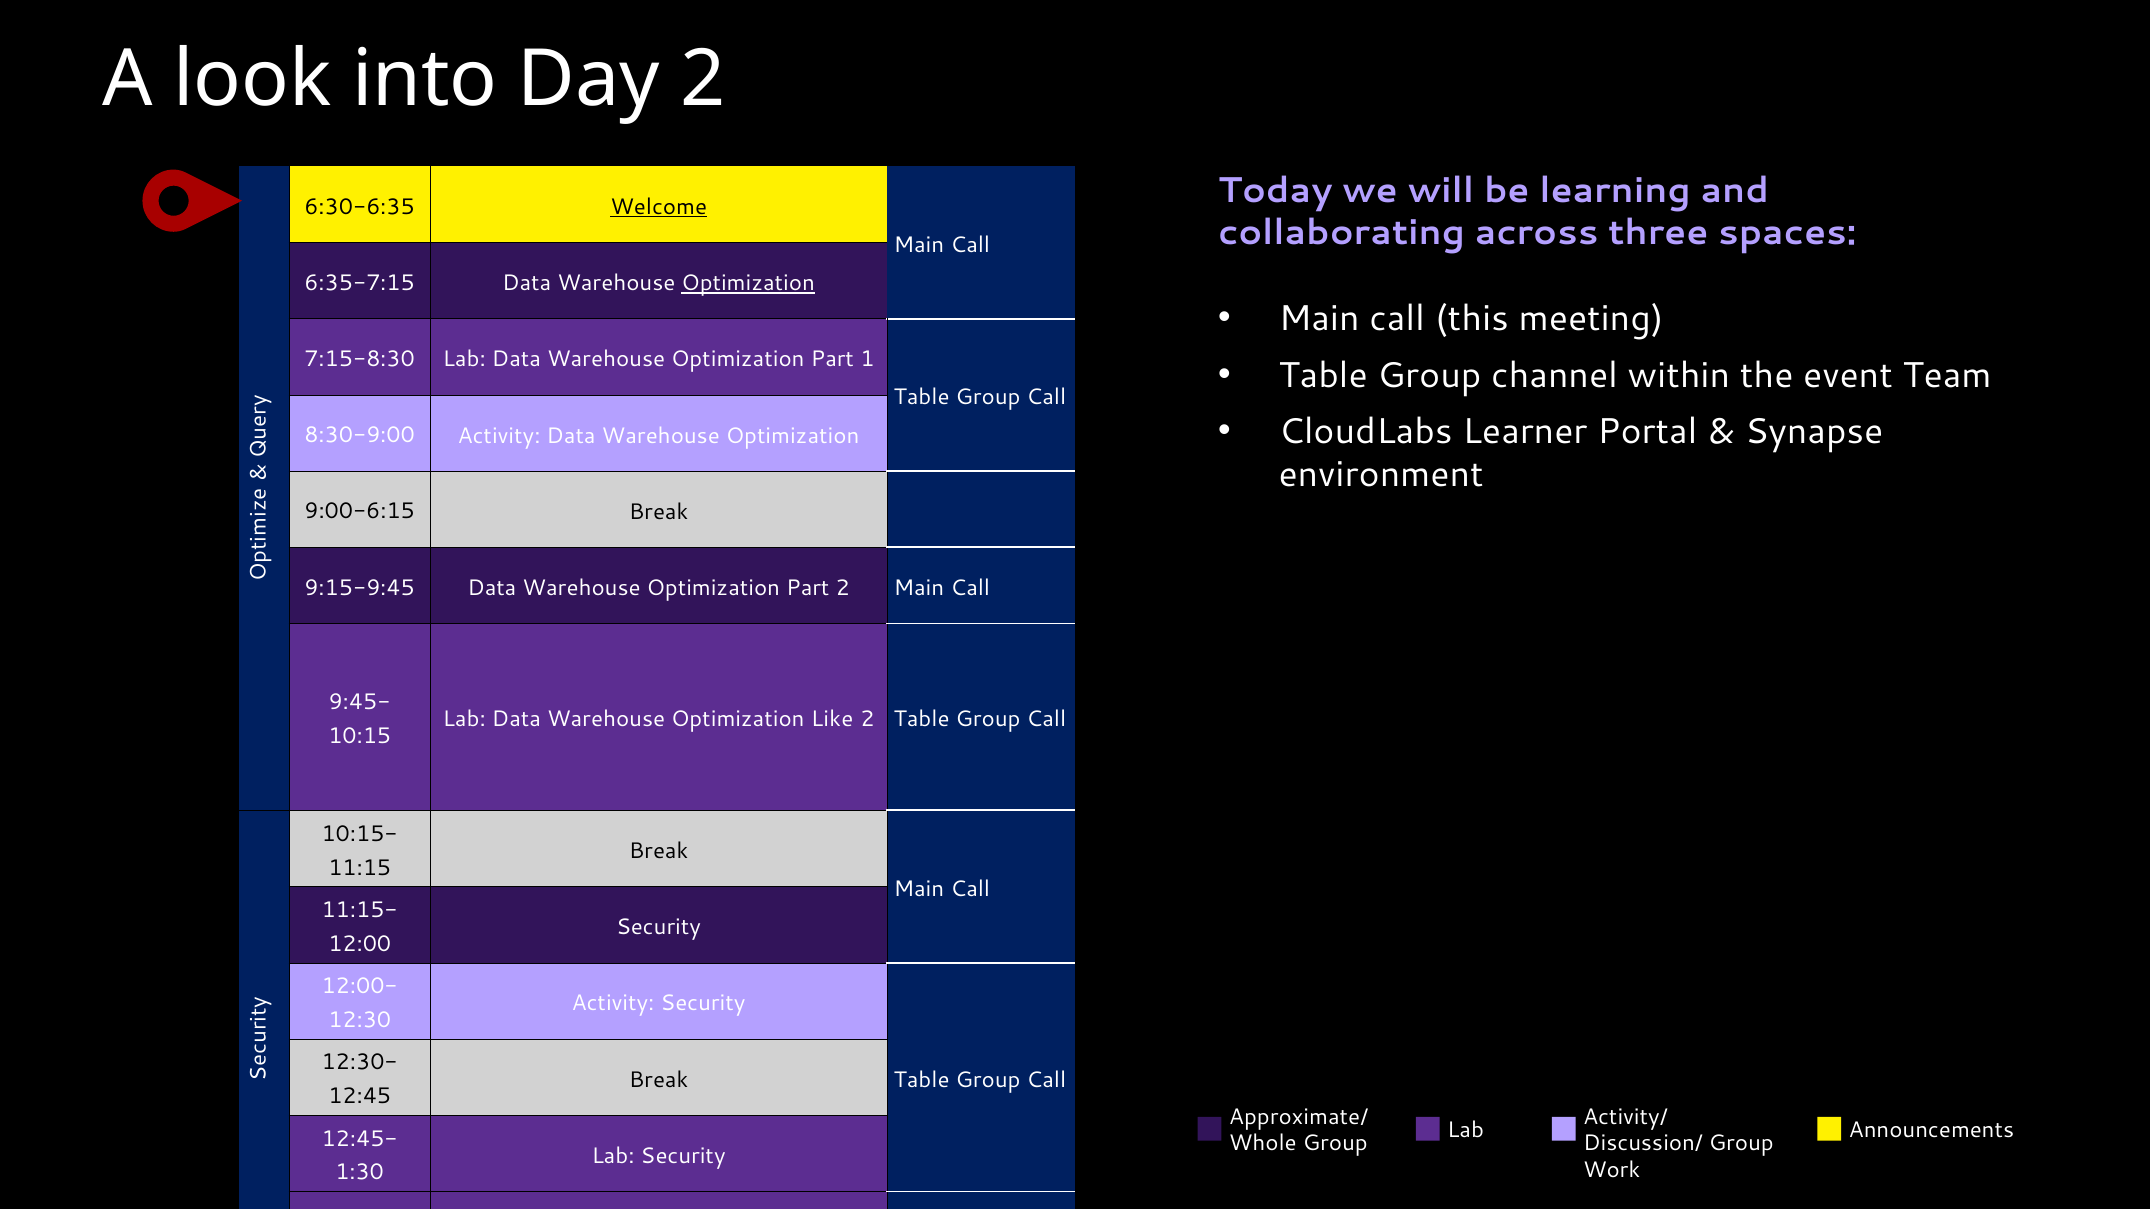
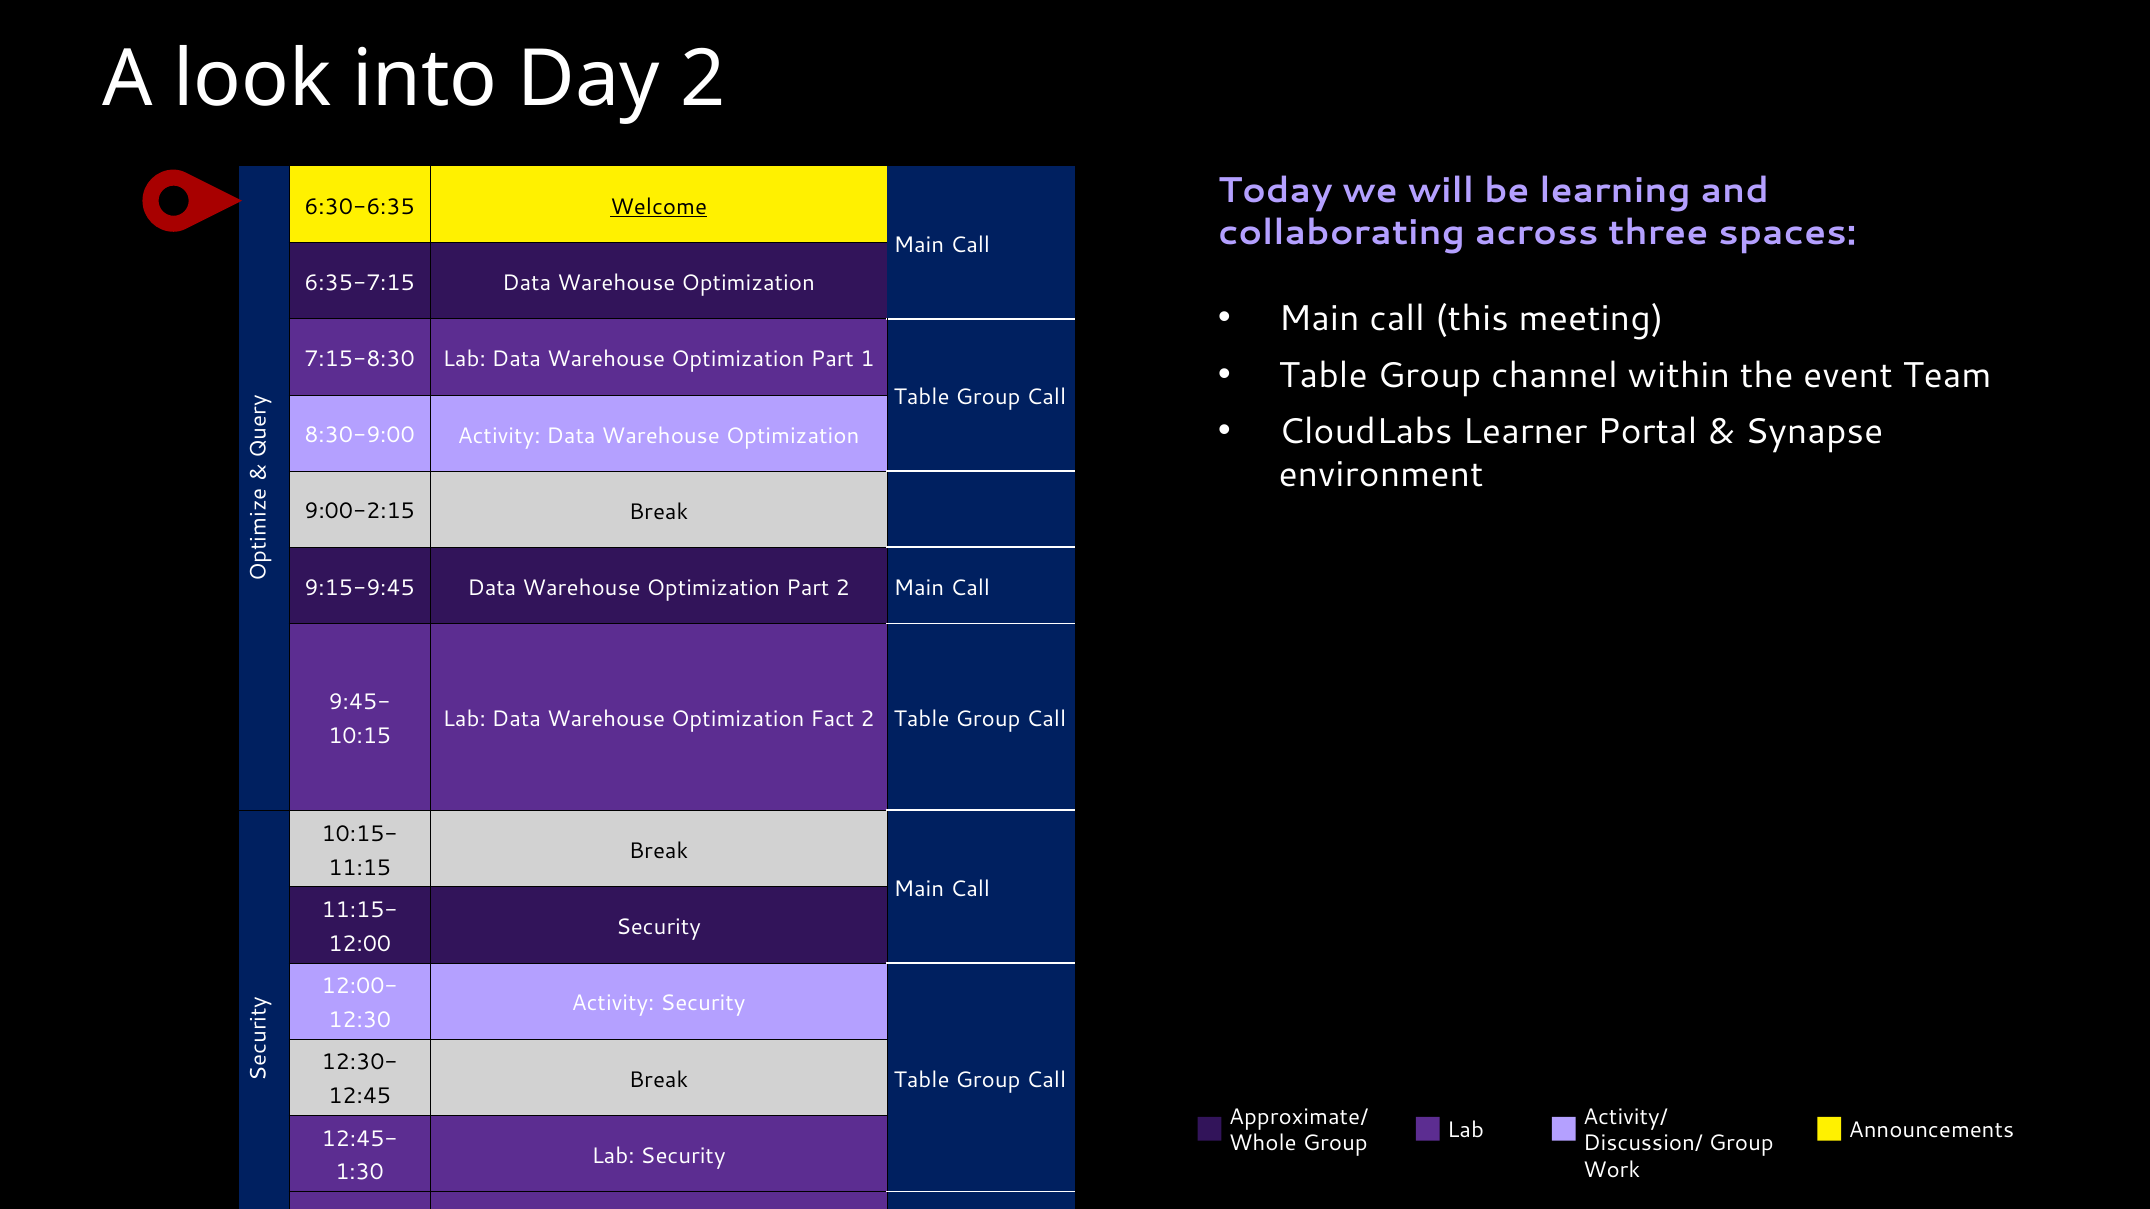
Optimization at (748, 283) underline: present -> none
9:00-6:15: 9:00-6:15 -> 9:00-2:15
Like: Like -> Fact
